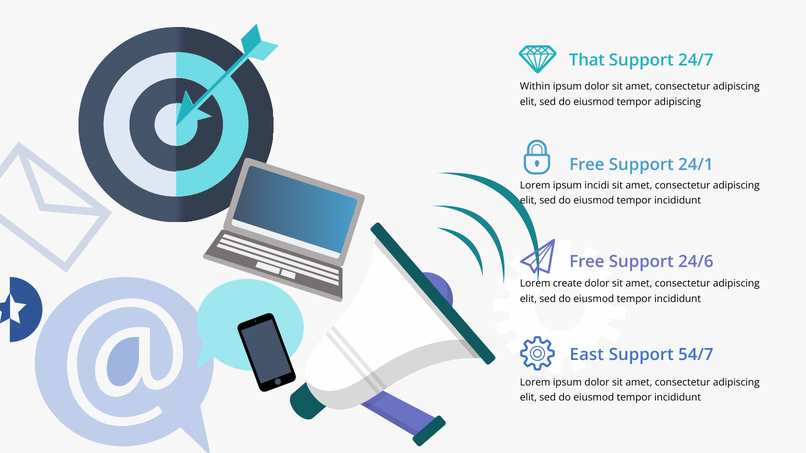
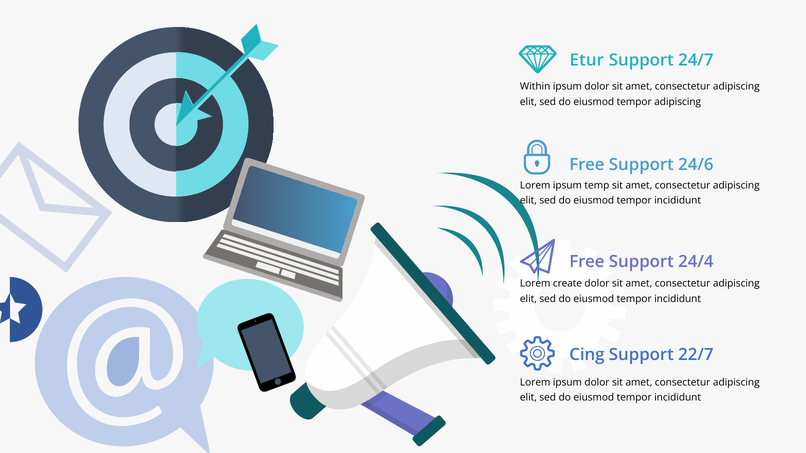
That: That -> Etur
24/1: 24/1 -> 24/6
incidi: incidi -> temp
24/6: 24/6 -> 24/4
East: East -> Cing
54/7: 54/7 -> 22/7
